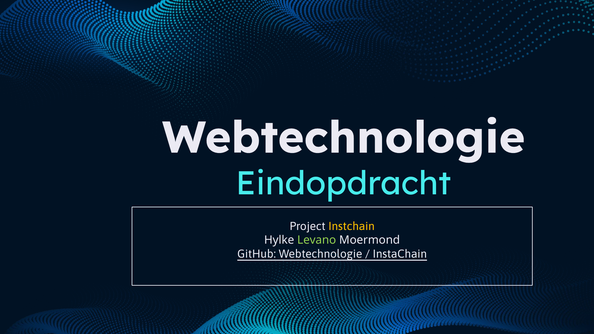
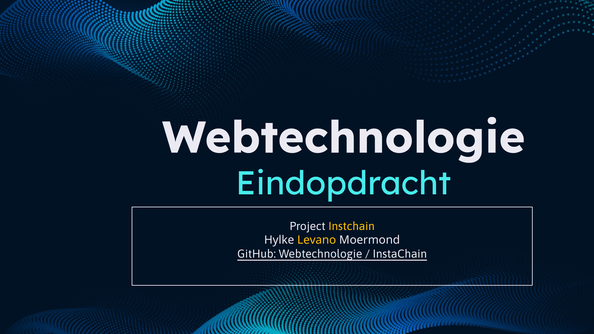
Levano colour: light green -> yellow
